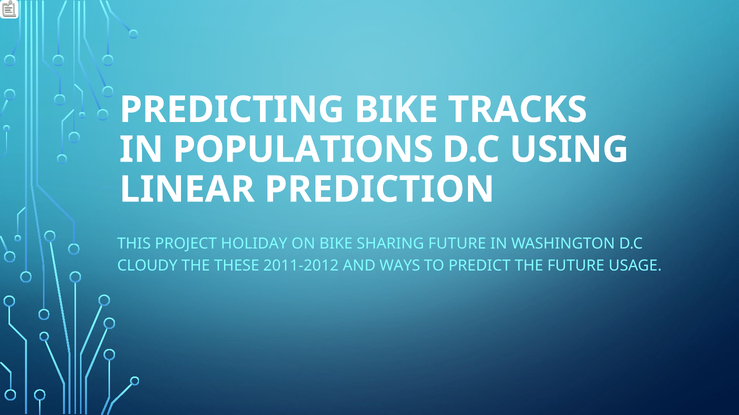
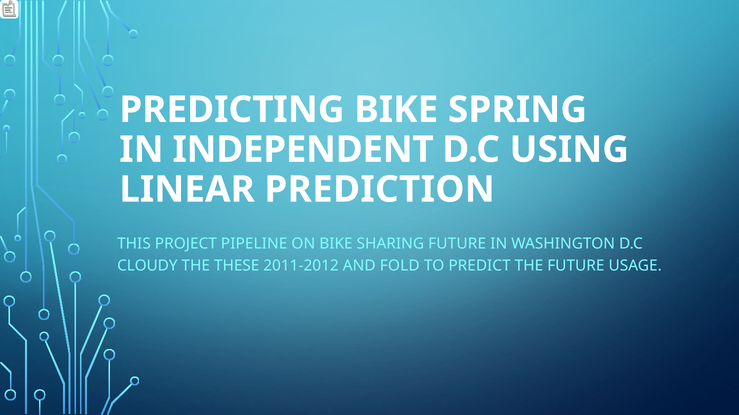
TRACKS: TRACKS -> SPRING
POPULATIONS: POPULATIONS -> INDEPENDENT
HOLIDAY: HOLIDAY -> PIPELINE
WAYS: WAYS -> FOLD
